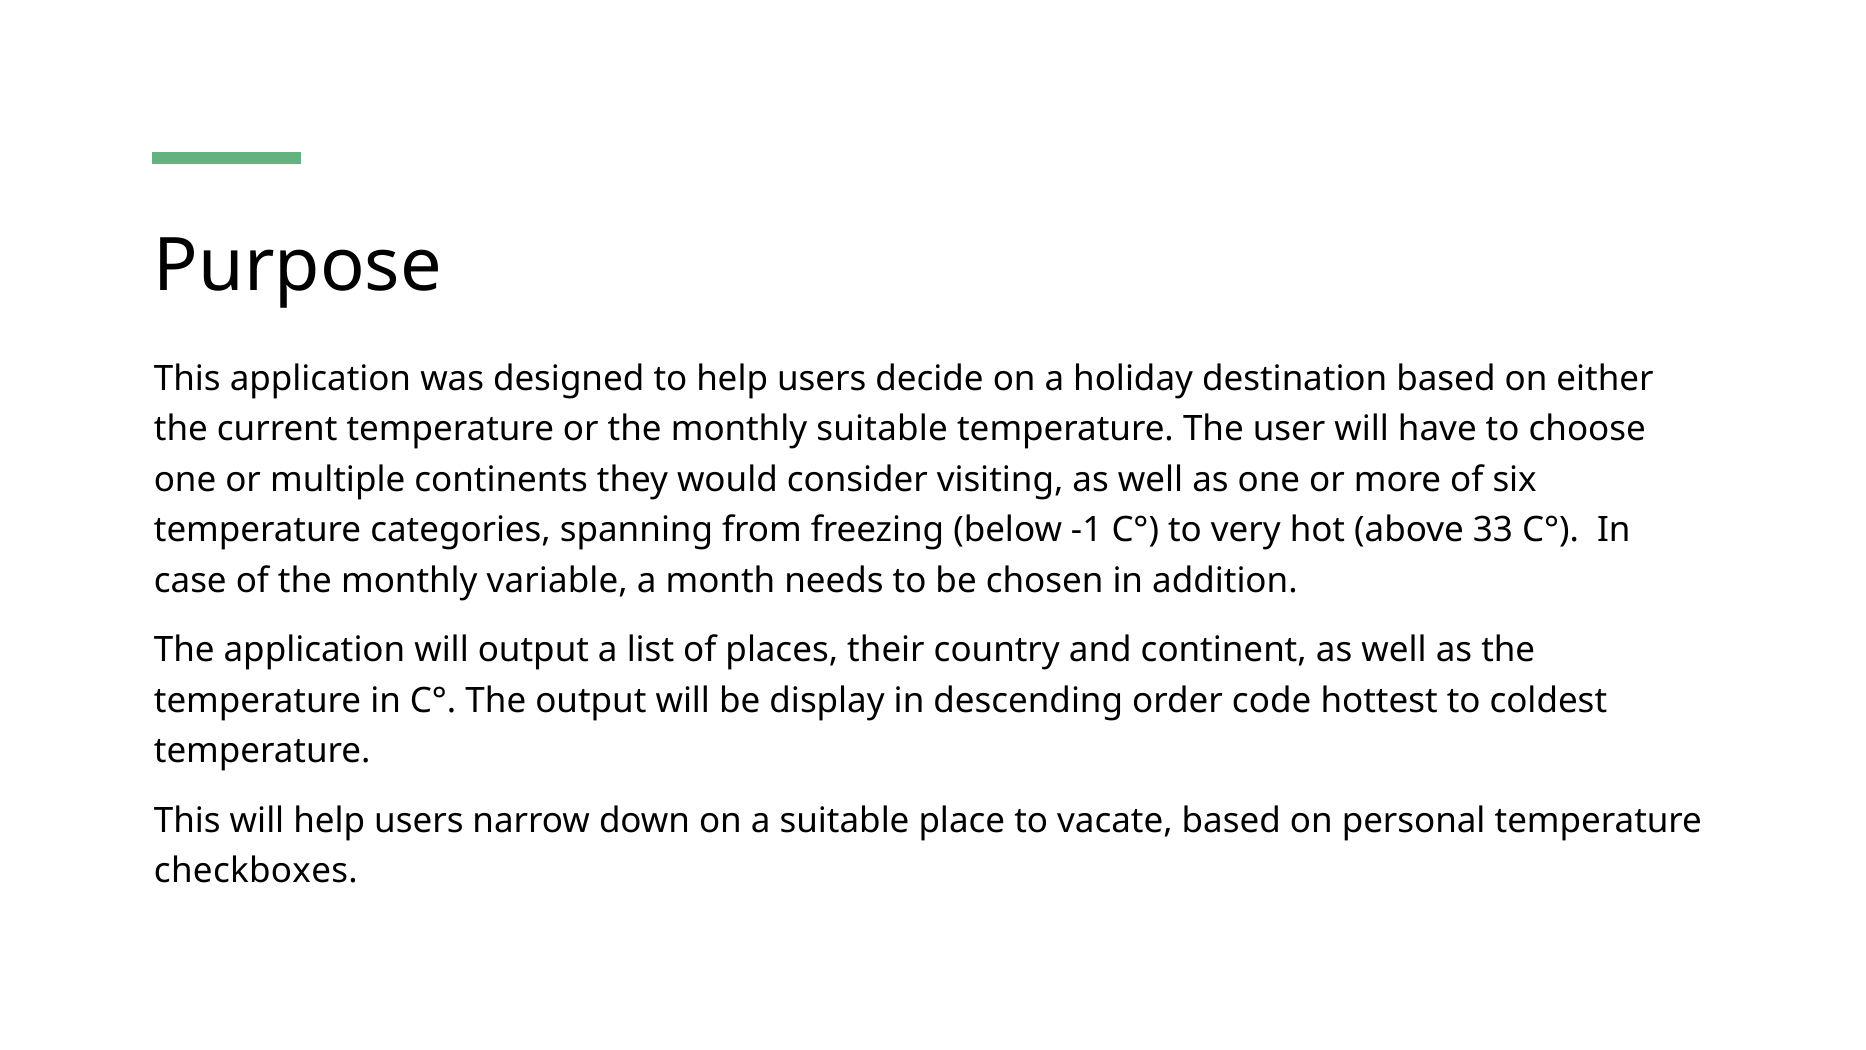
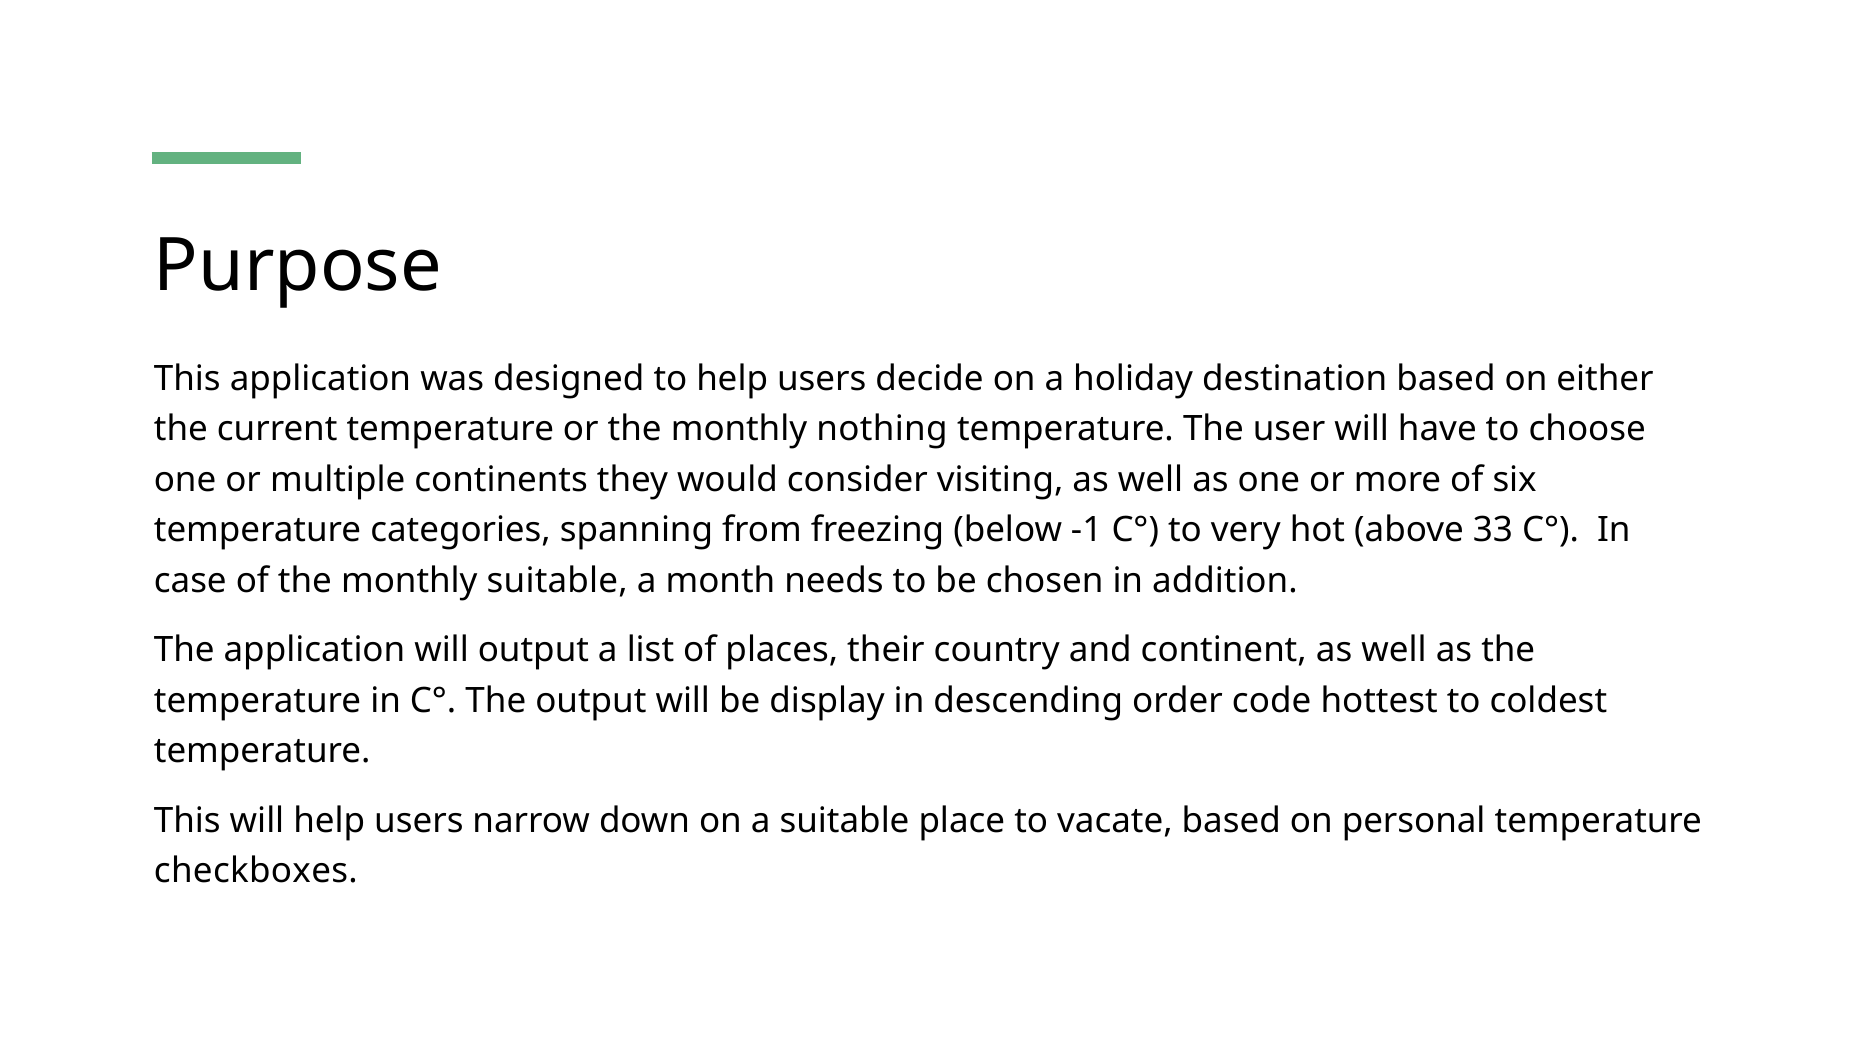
monthly suitable: suitable -> nothing
monthly variable: variable -> suitable
